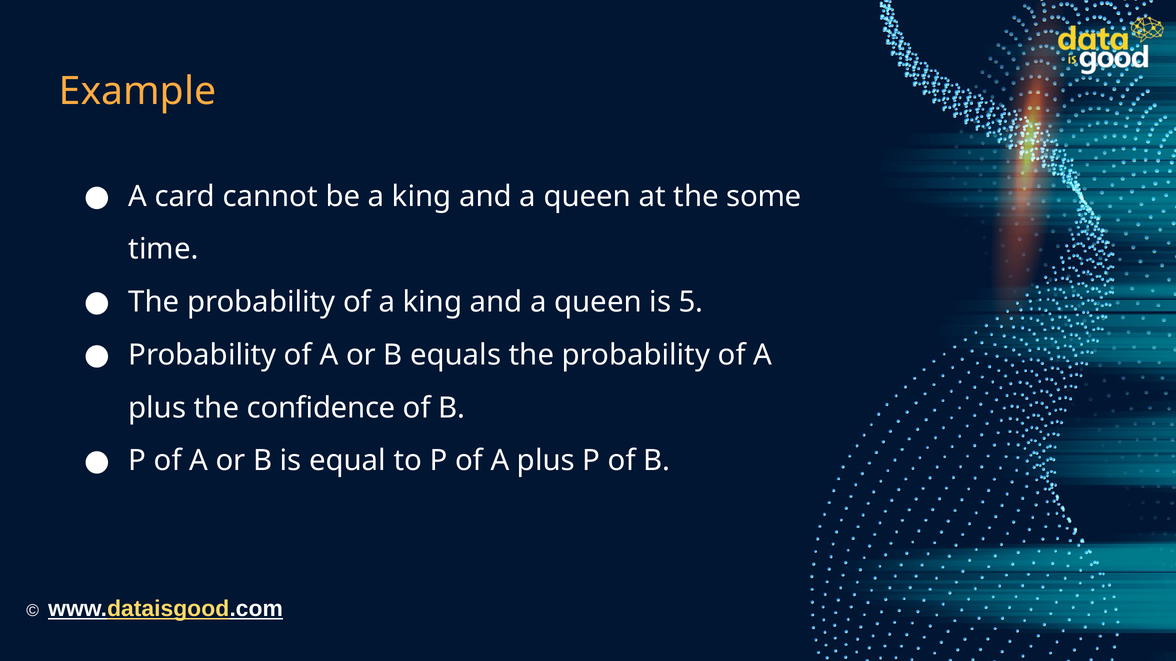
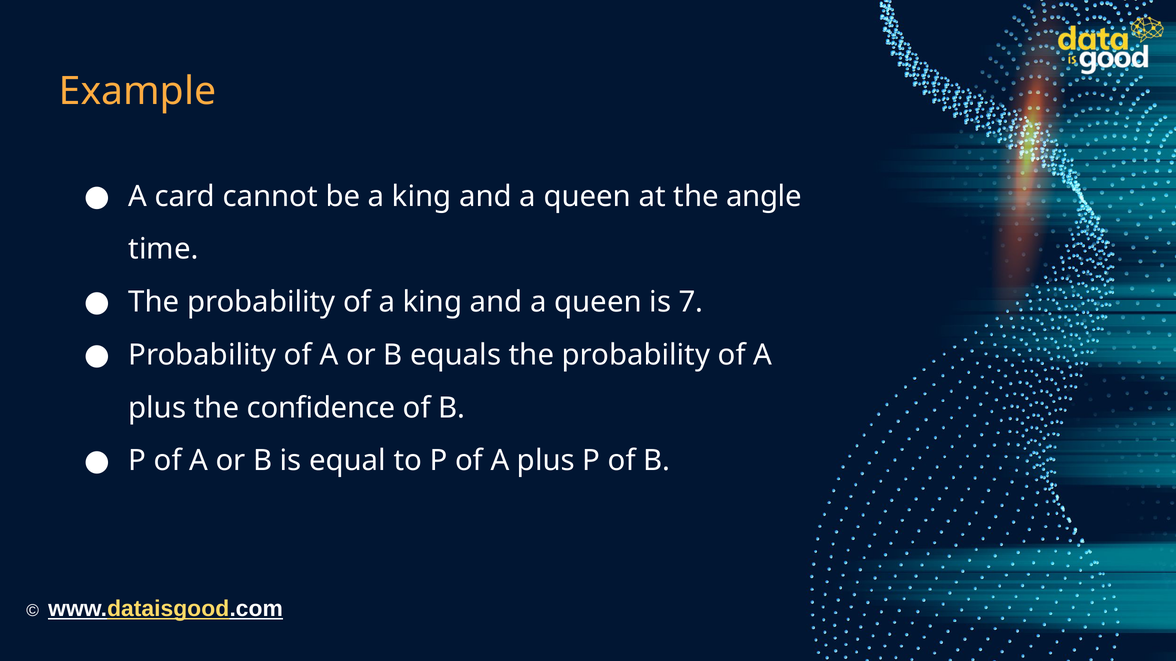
some: some -> angle
5: 5 -> 7
